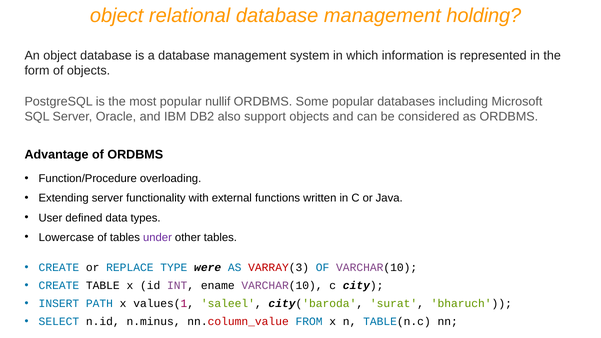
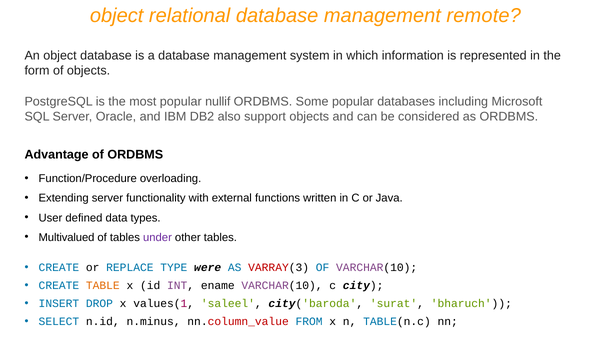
holding: holding -> remote
Lowercase: Lowercase -> Multivalued
TABLE colour: black -> orange
PATH: PATH -> DROP
